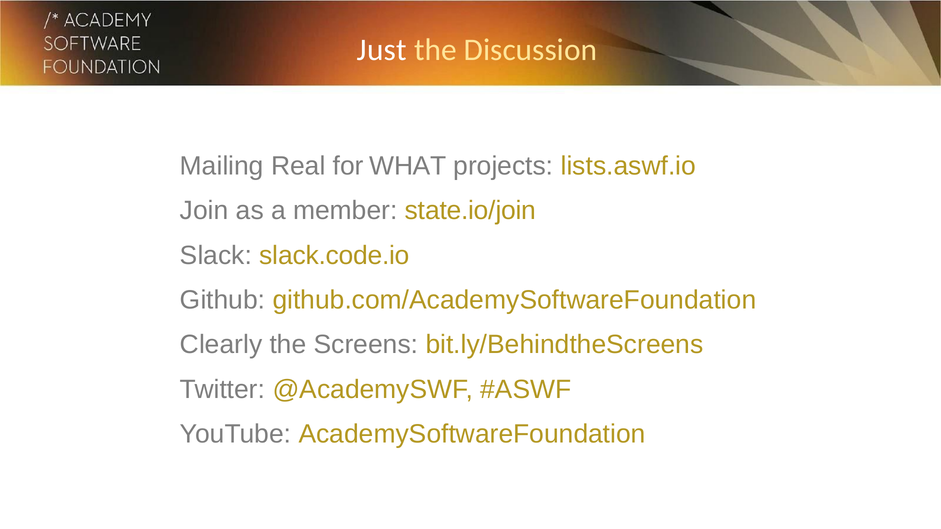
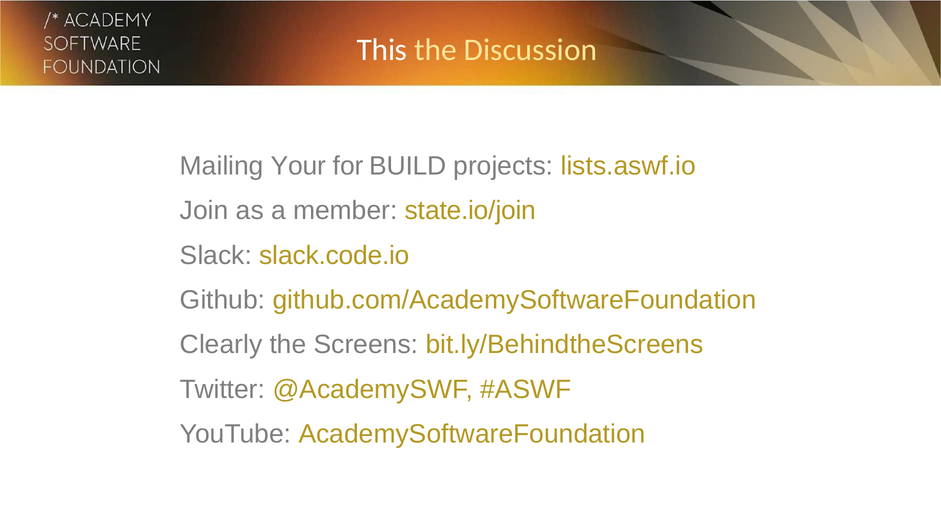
Just: Just -> This
Real: Real -> Your
WHAT: WHAT -> BUILD
